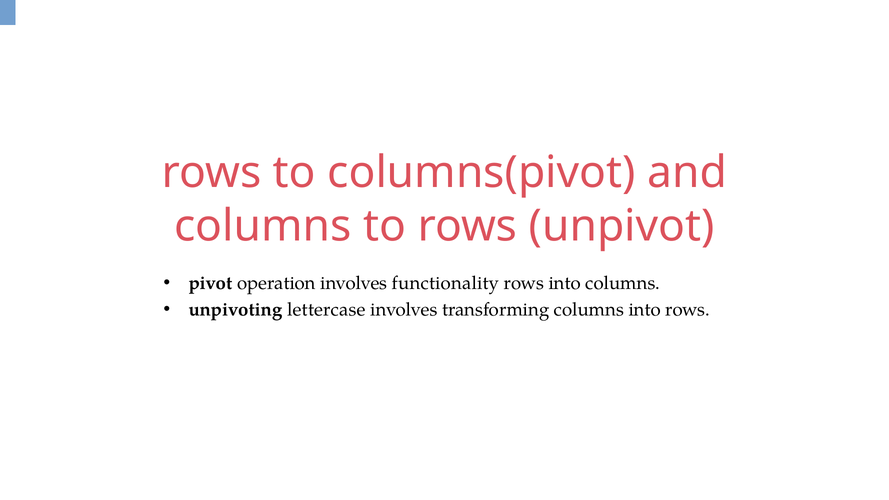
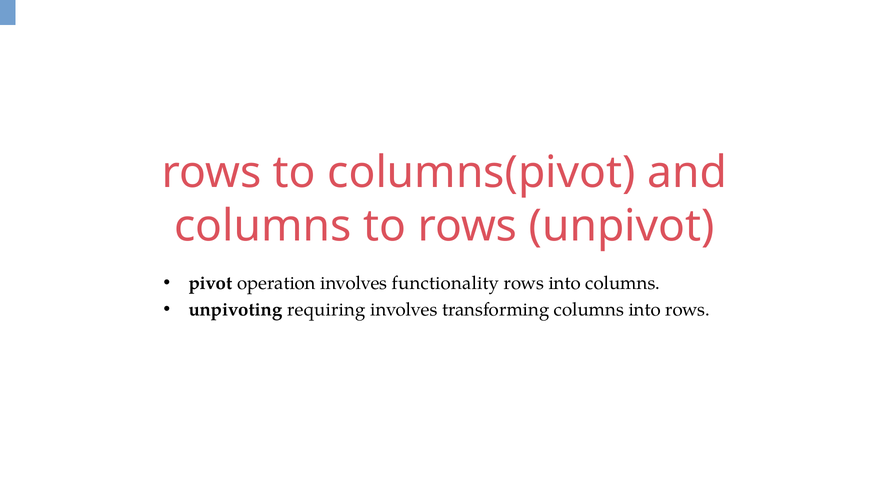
lettercase: lettercase -> requiring
